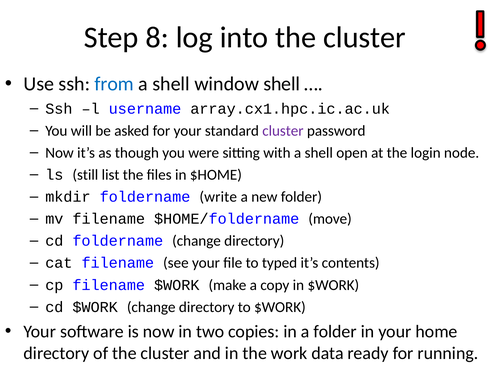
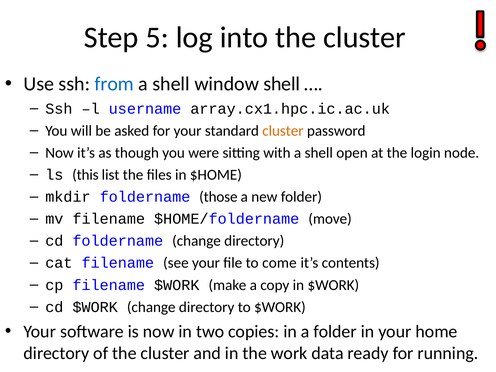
8: 8 -> 5
cluster at (283, 131) colour: purple -> orange
still: still -> this
write: write -> those
typed: typed -> come
